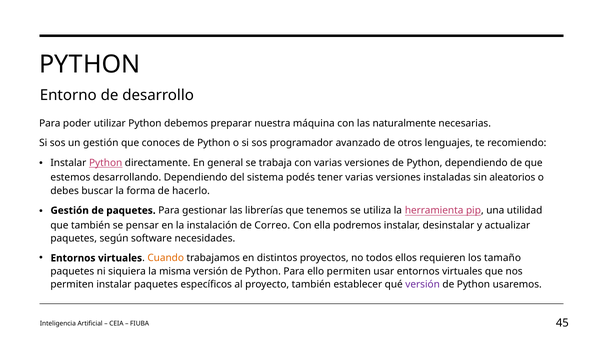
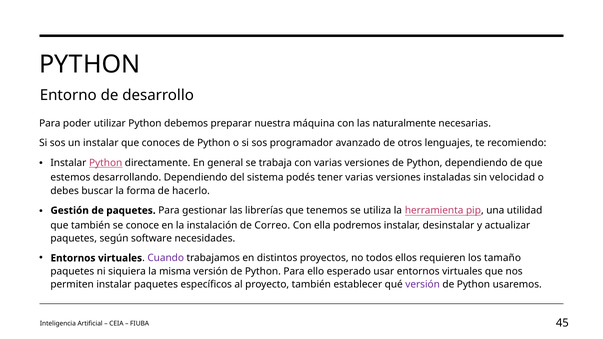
un gestión: gestión -> instalar
aleatorios: aleatorios -> velocidad
pensar: pensar -> conoce
Cuando colour: orange -> purple
ello permiten: permiten -> esperado
